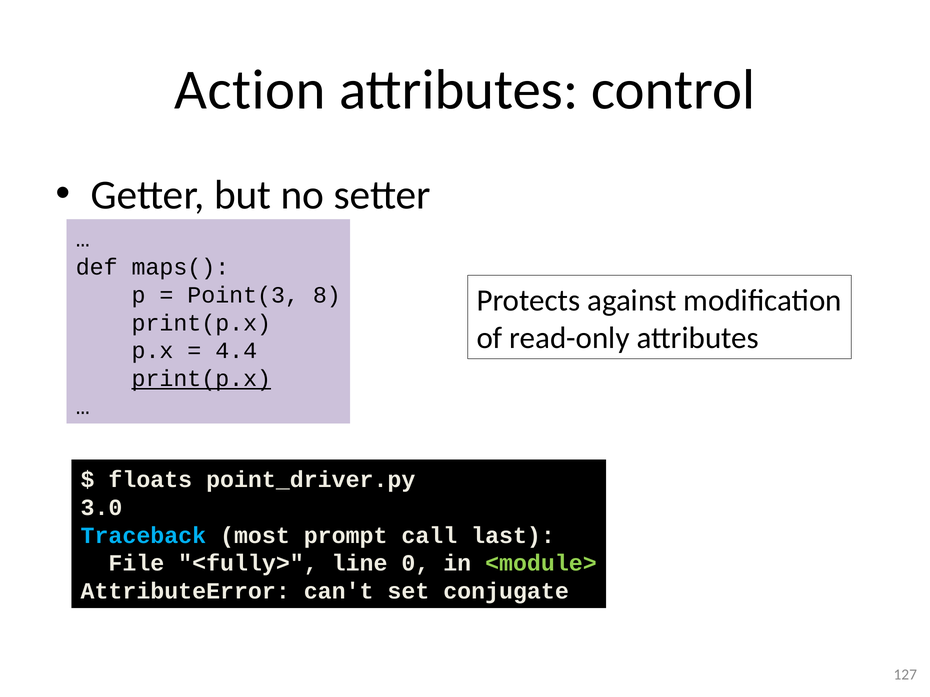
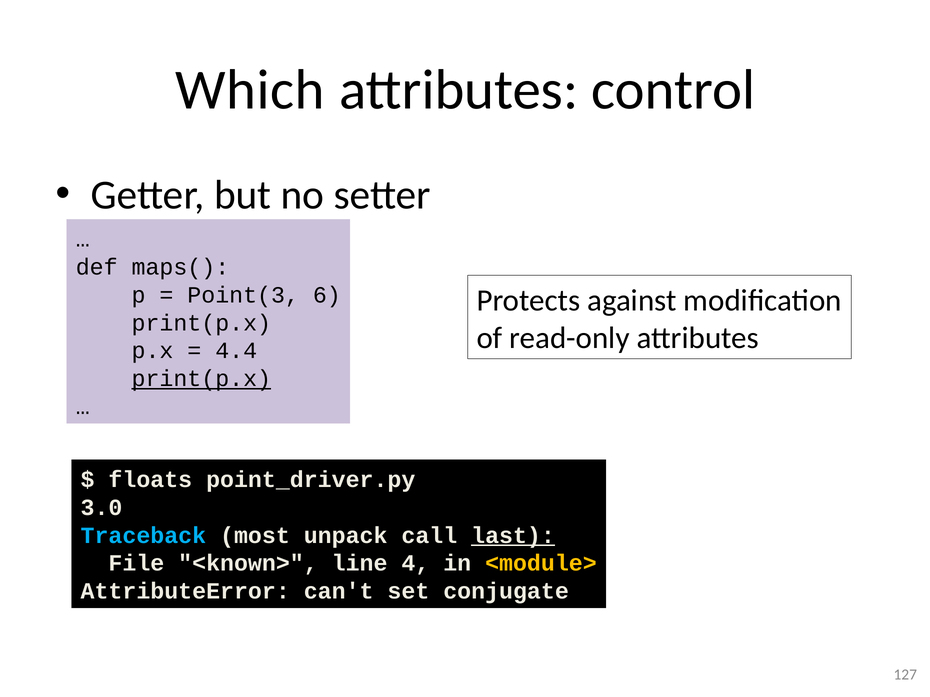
Action: Action -> Which
8: 8 -> 6
prompt: prompt -> unpack
last underline: none -> present
<fully>: <fully> -> <known>
0: 0 -> 4
<module> colour: light green -> yellow
